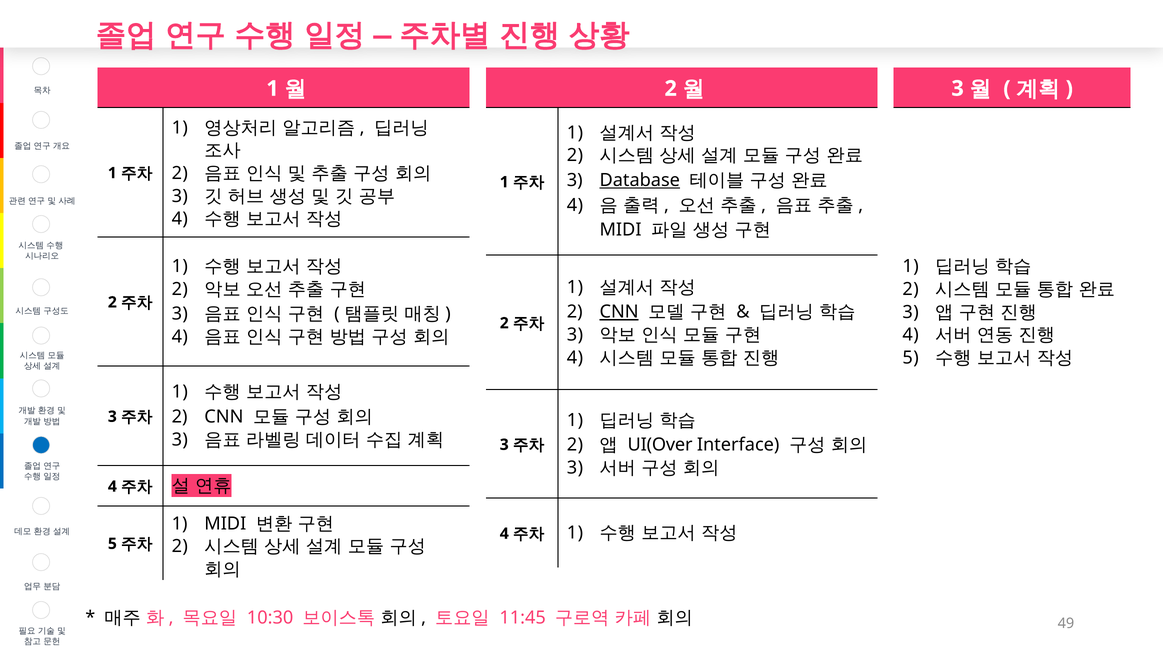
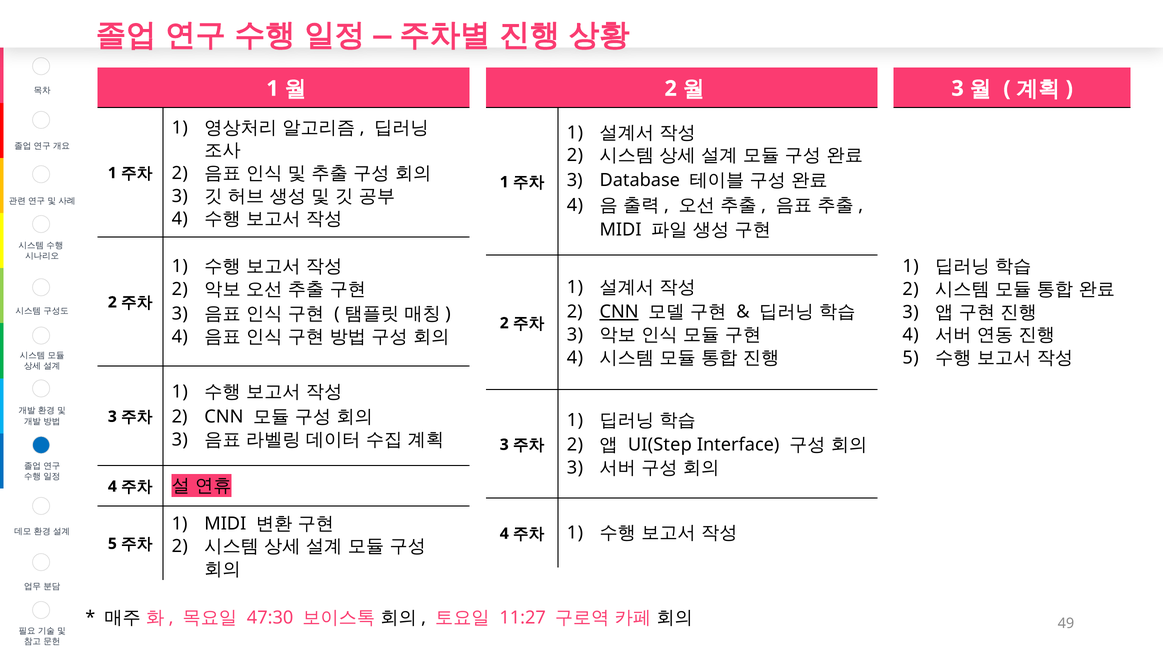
Database underline: present -> none
UI(Over: UI(Over -> UI(Step
10:30: 10:30 -> 47:30
11:45: 11:45 -> 11:27
